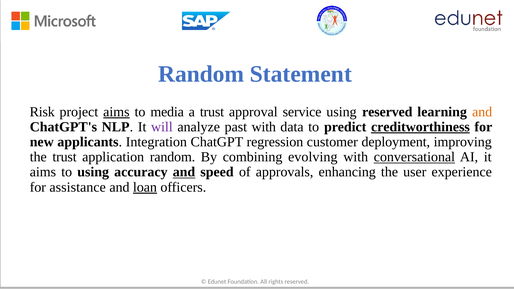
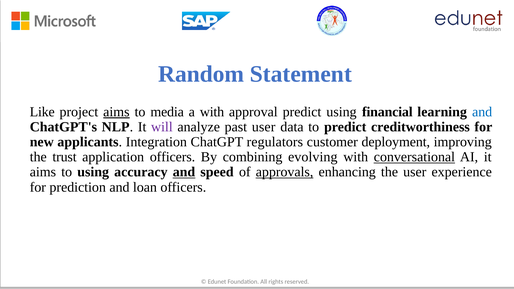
Risk: Risk -> Like
a trust: trust -> with
approval service: service -> predict
using reserved: reserved -> financial
and at (482, 112) colour: orange -> blue
past with: with -> user
creditworthiness underline: present -> none
regression: regression -> regulators
application random: random -> officers
approvals underline: none -> present
assistance: assistance -> prediction
loan underline: present -> none
